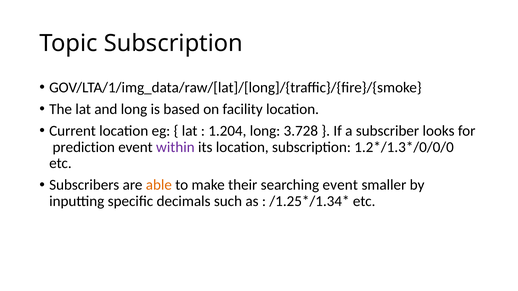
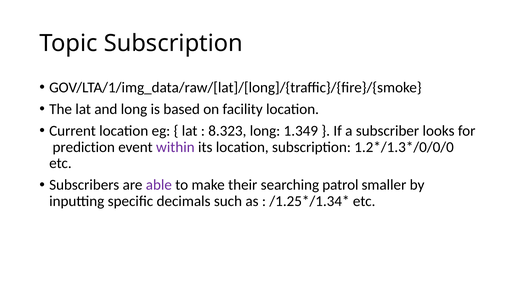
1.204: 1.204 -> 8.323
3.728: 3.728 -> 1.349
able colour: orange -> purple
searching event: event -> patrol
